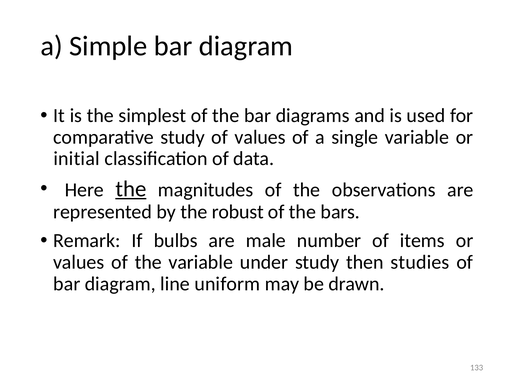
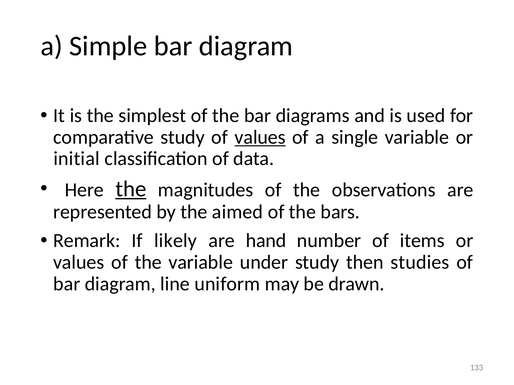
values at (260, 137) underline: none -> present
robust: robust -> aimed
bulbs: bulbs -> likely
male: male -> hand
